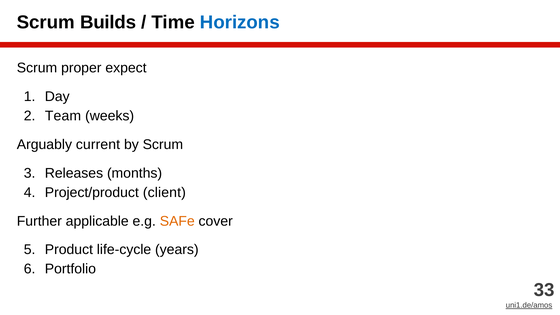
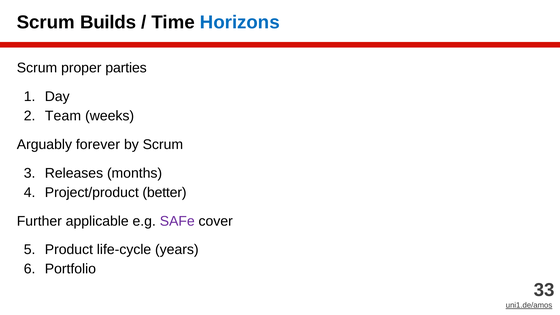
expect: expect -> parties
current: current -> forever
client: client -> better
SAFe colour: orange -> purple
